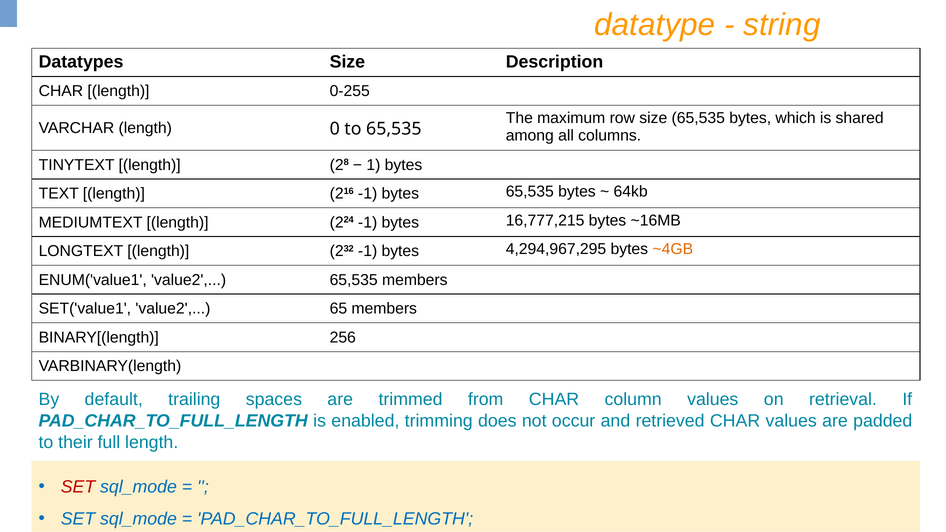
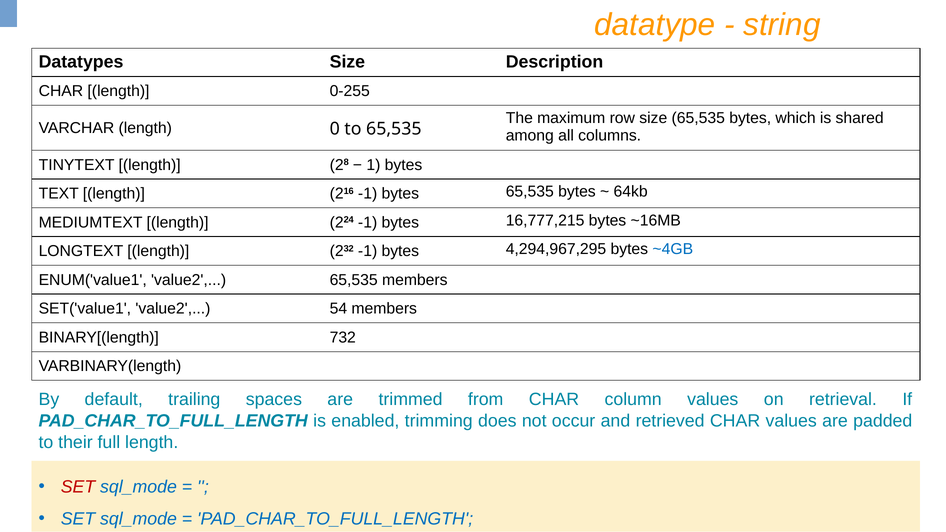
~4GB colour: orange -> blue
65: 65 -> 54
256: 256 -> 732
